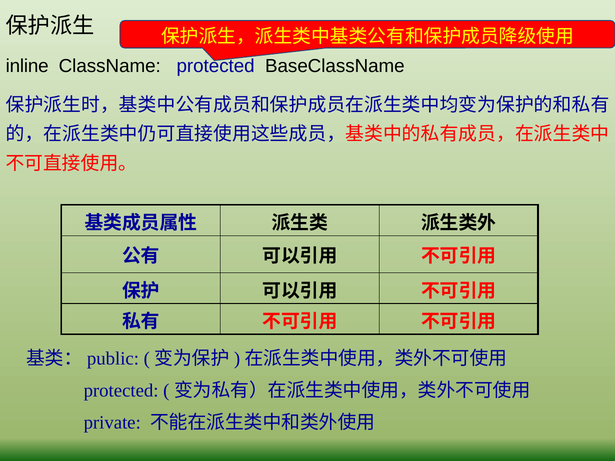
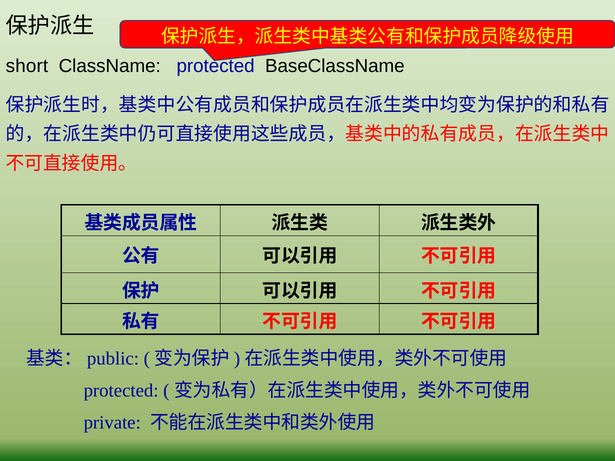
inline: inline -> short
